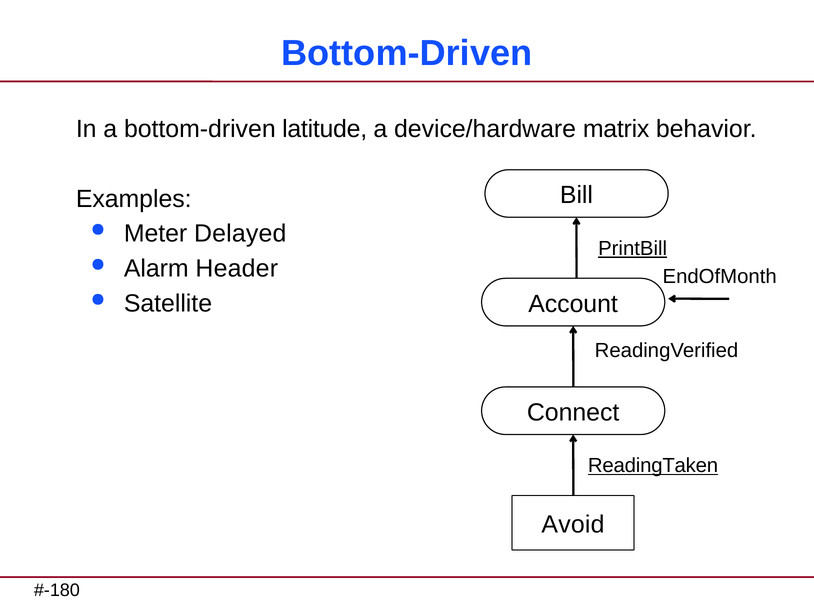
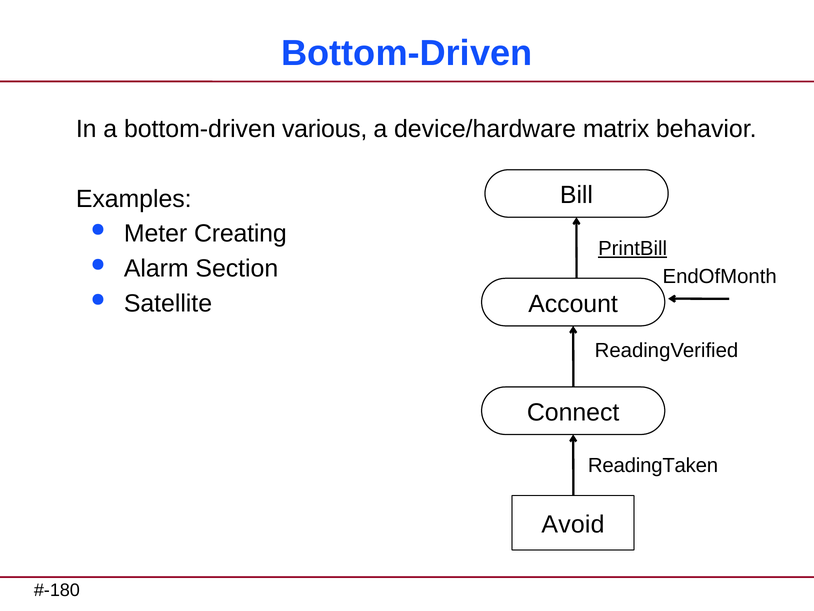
latitude: latitude -> various
Delayed: Delayed -> Creating
Header: Header -> Section
ReadingTaken underline: present -> none
